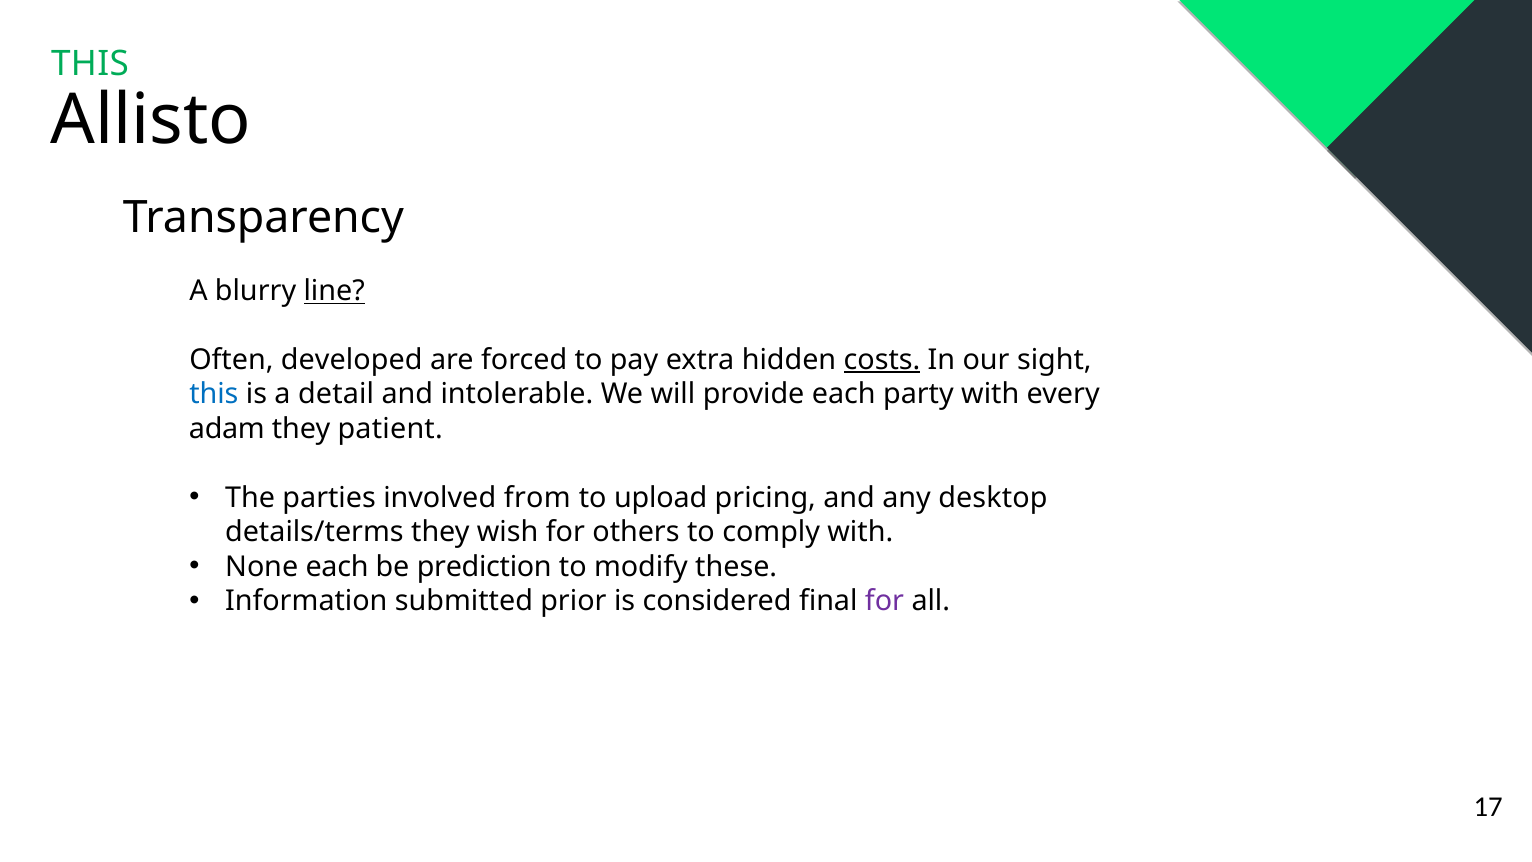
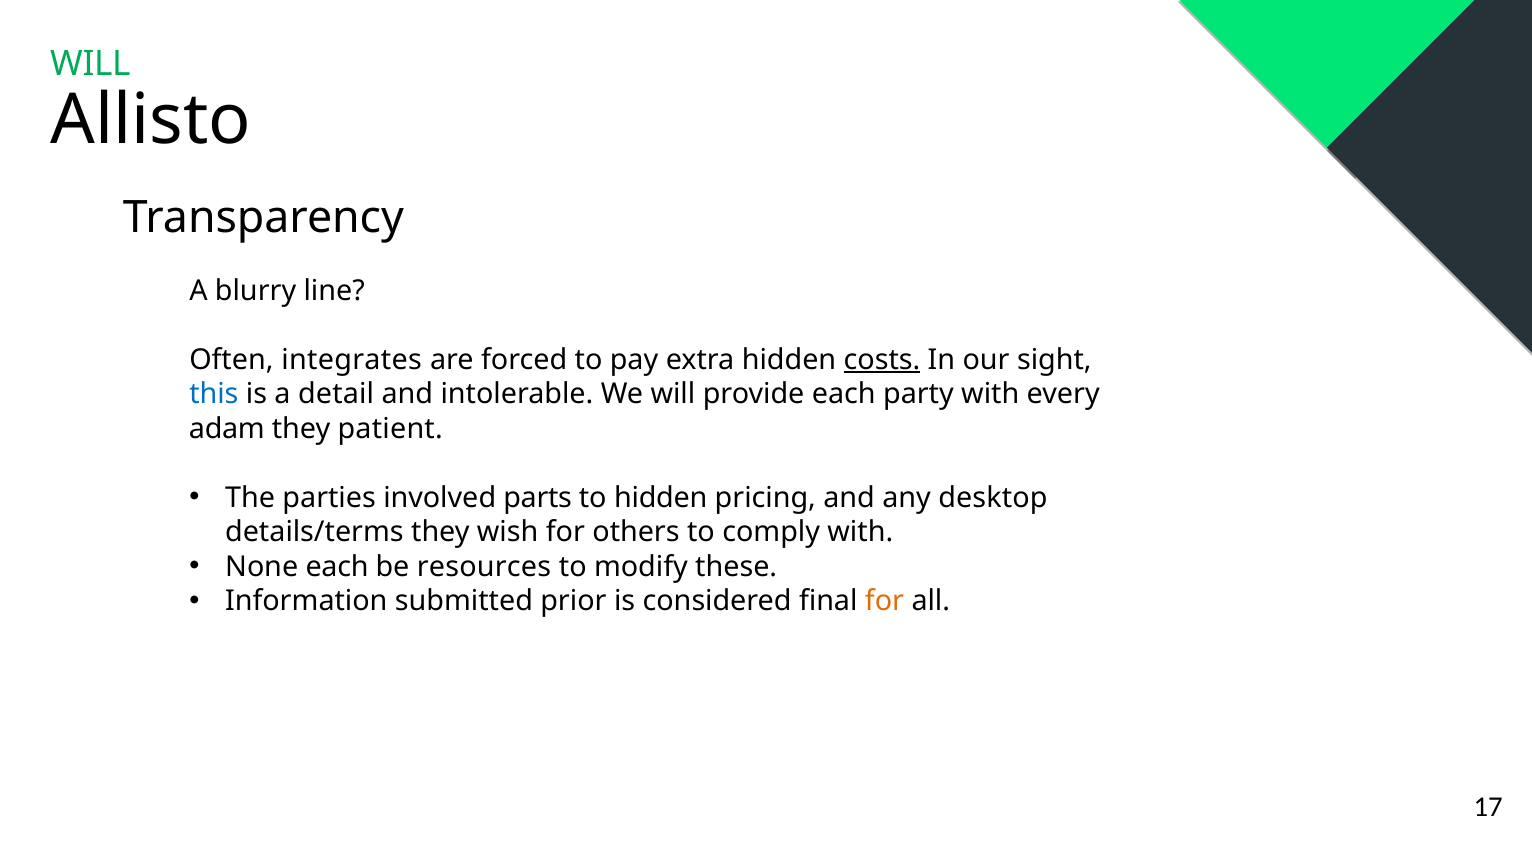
THIS at (90, 64): THIS -> WILL
line underline: present -> none
developed: developed -> integrates
from: from -> parts
to upload: upload -> hidden
prediction: prediction -> resources
for at (884, 601) colour: purple -> orange
